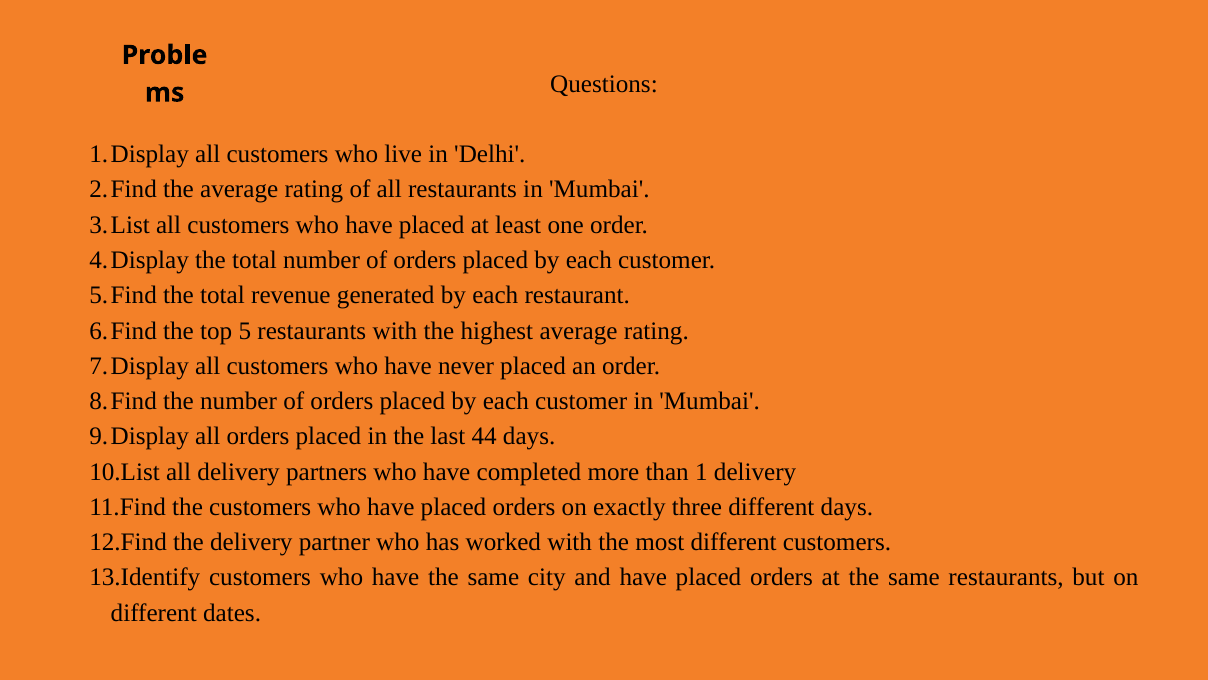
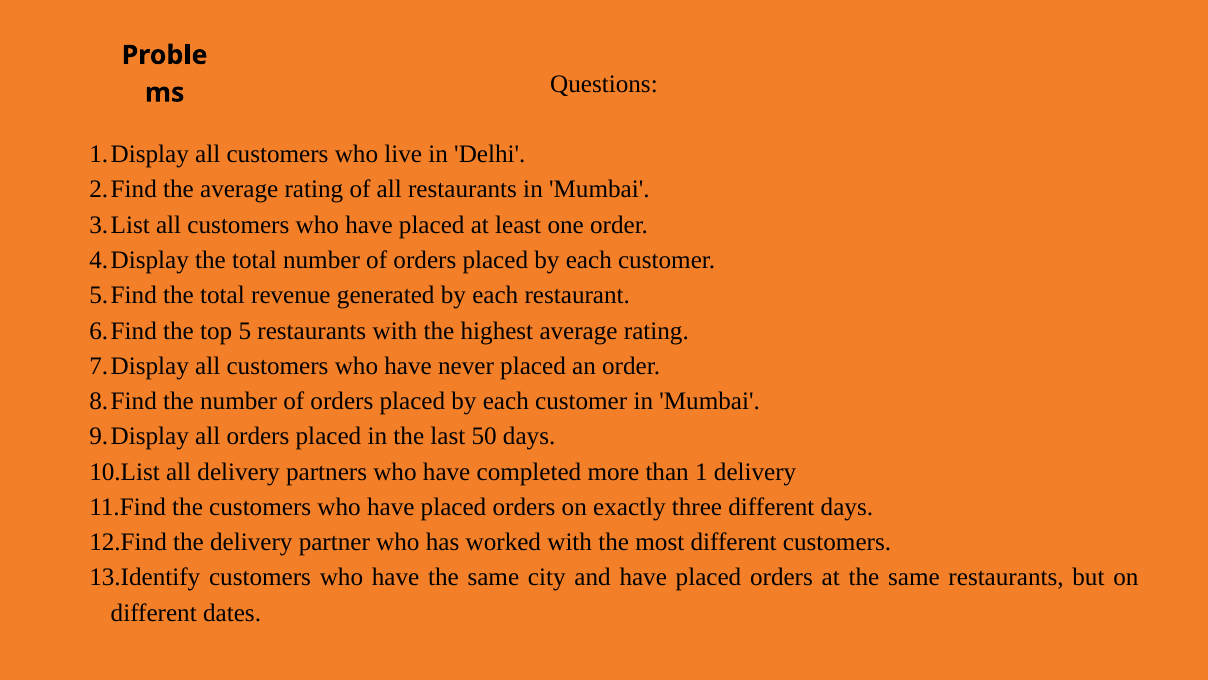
44: 44 -> 50
